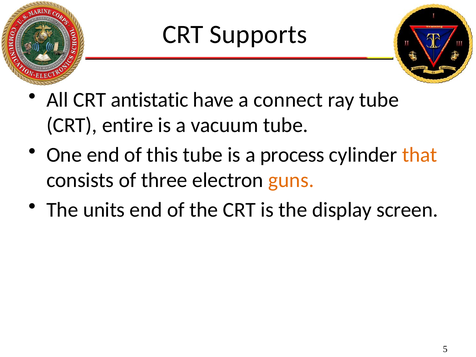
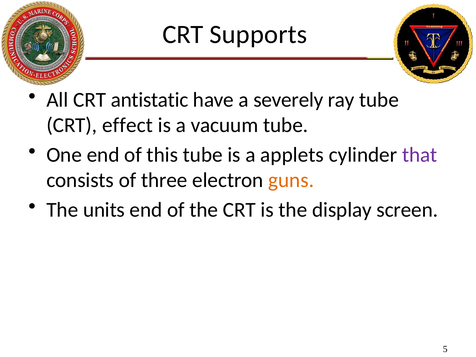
connect: connect -> severely
entire: entire -> effect
process: process -> applets
that colour: orange -> purple
